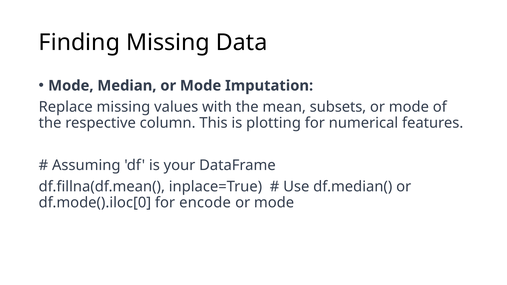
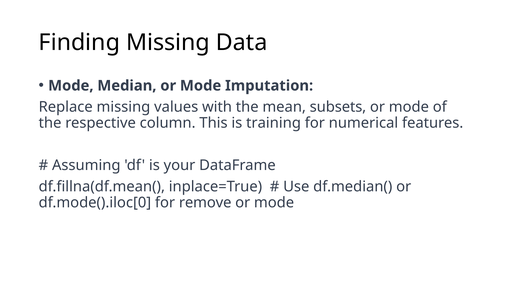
plotting: plotting -> training
encode: encode -> remove
